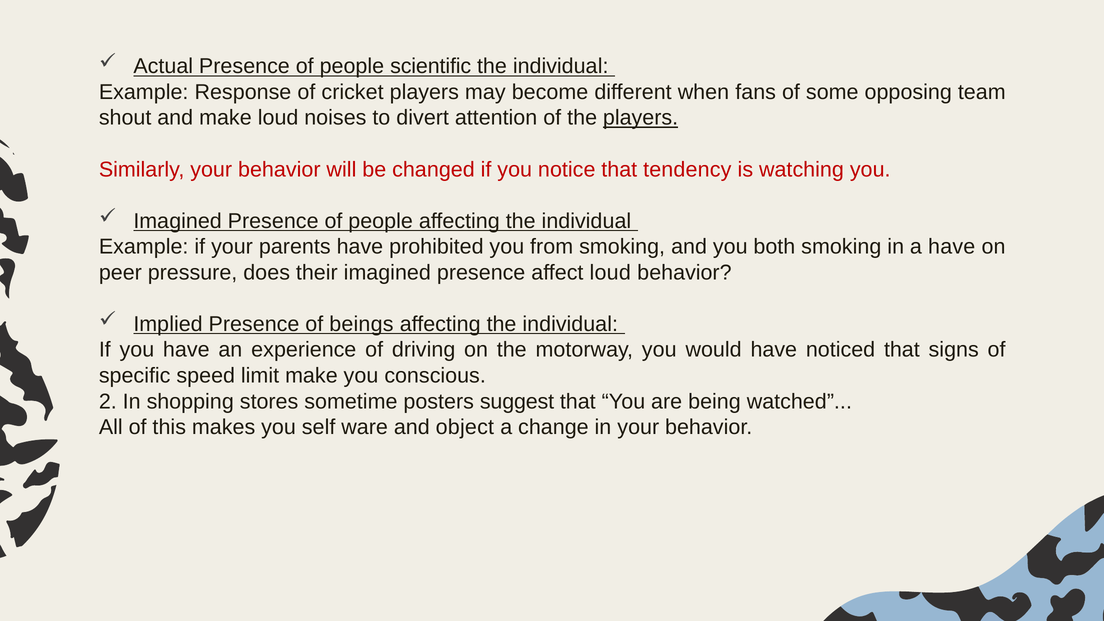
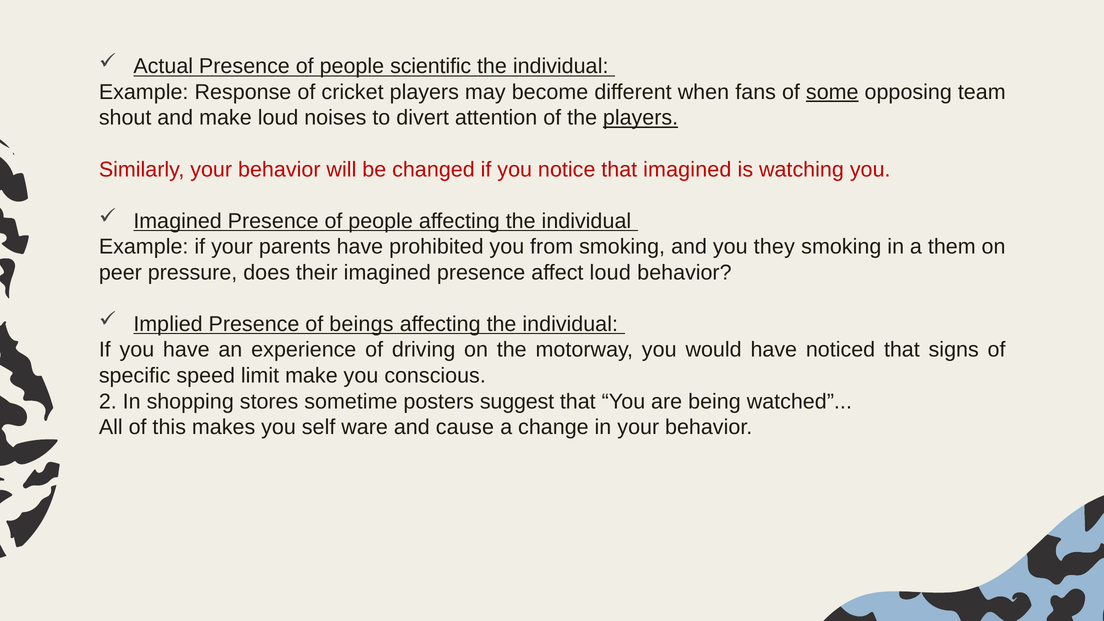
some underline: none -> present
that tendency: tendency -> imagined
both: both -> they
a have: have -> them
object: object -> cause
